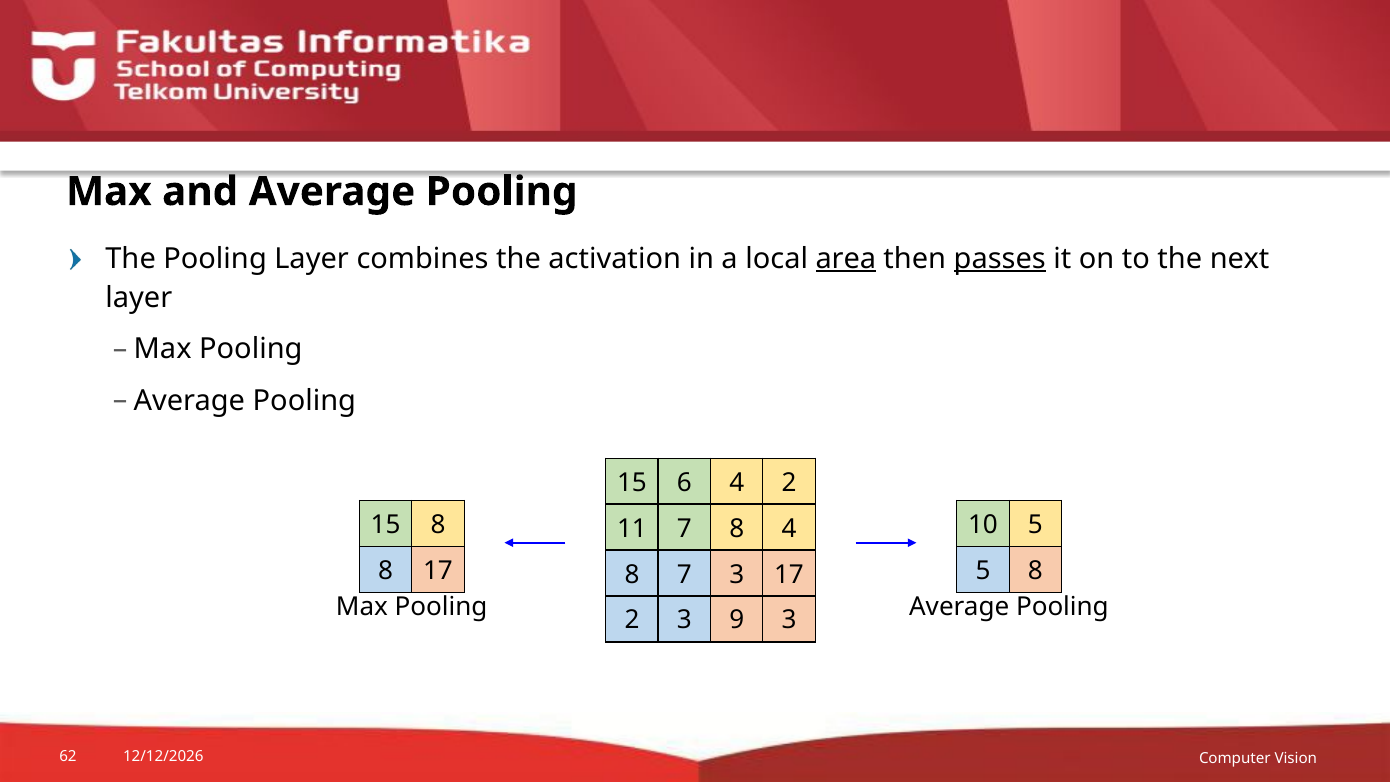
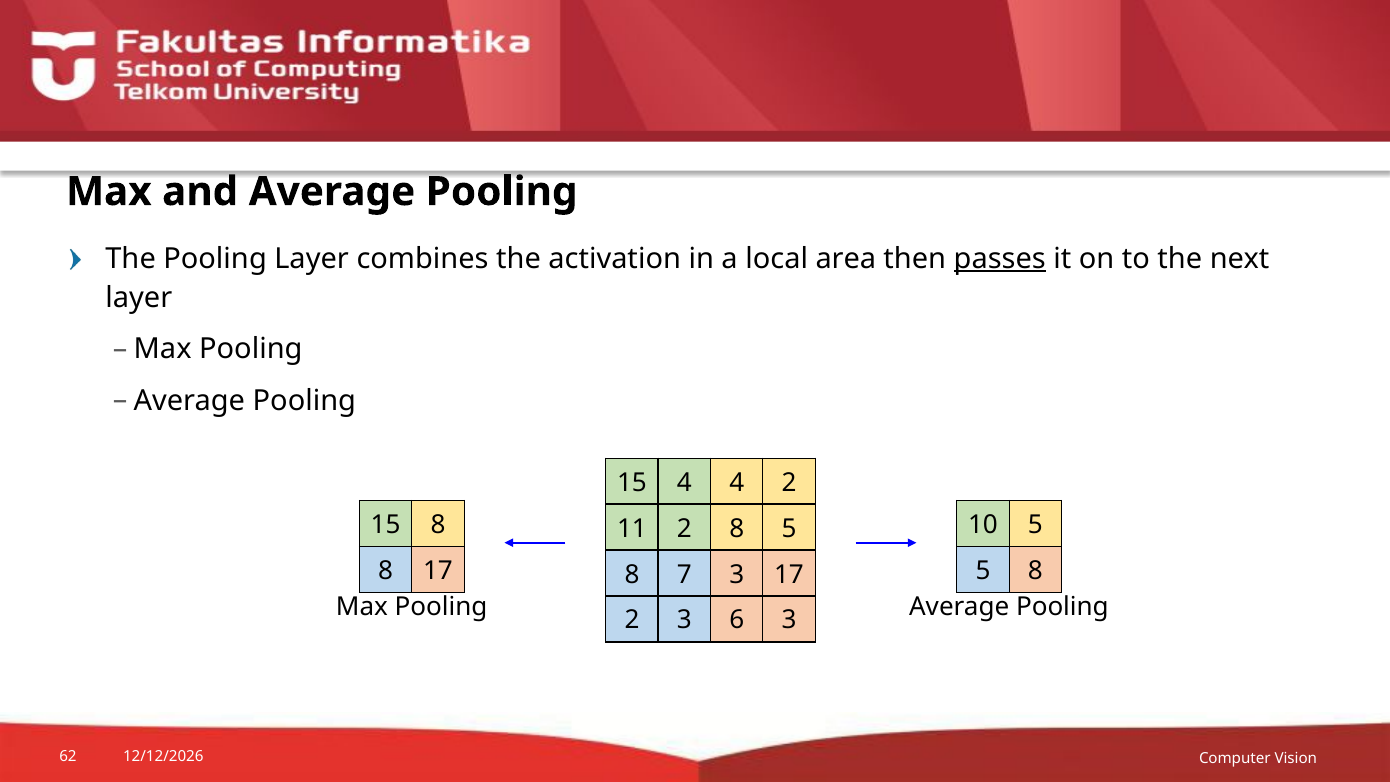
area underline: present -> none
15 6: 6 -> 4
11 7: 7 -> 2
8 4: 4 -> 5
9: 9 -> 6
